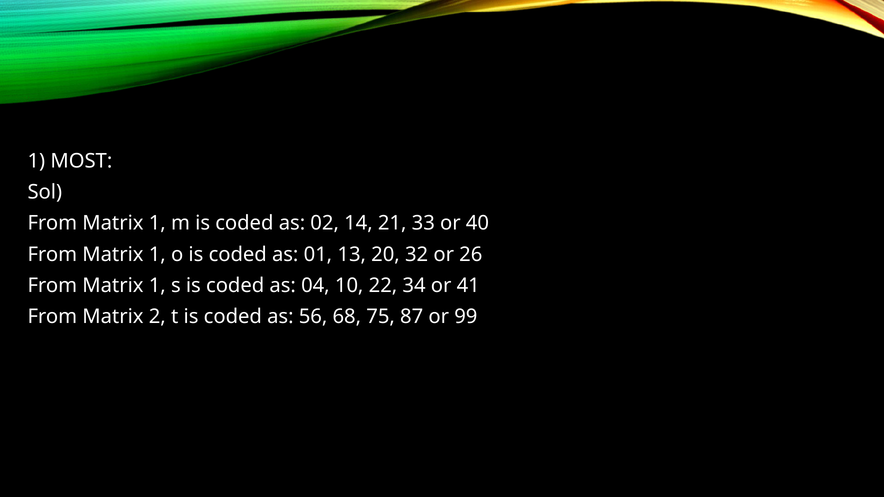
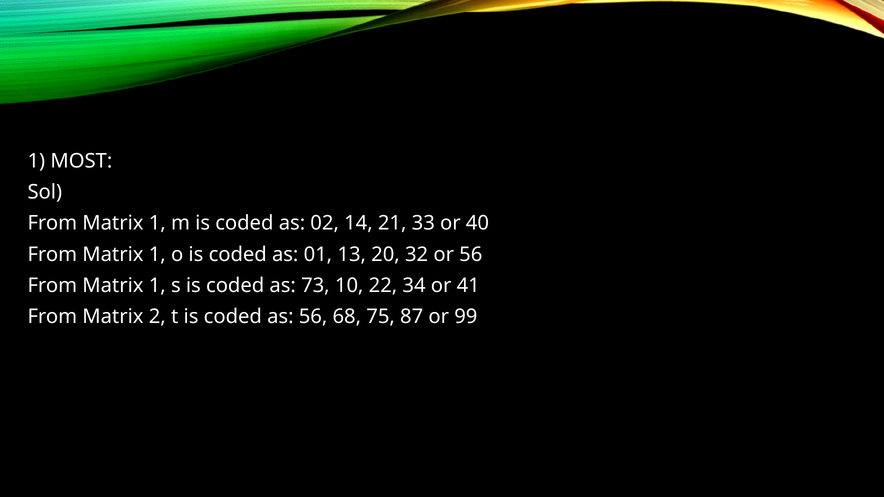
or 26: 26 -> 56
04: 04 -> 73
